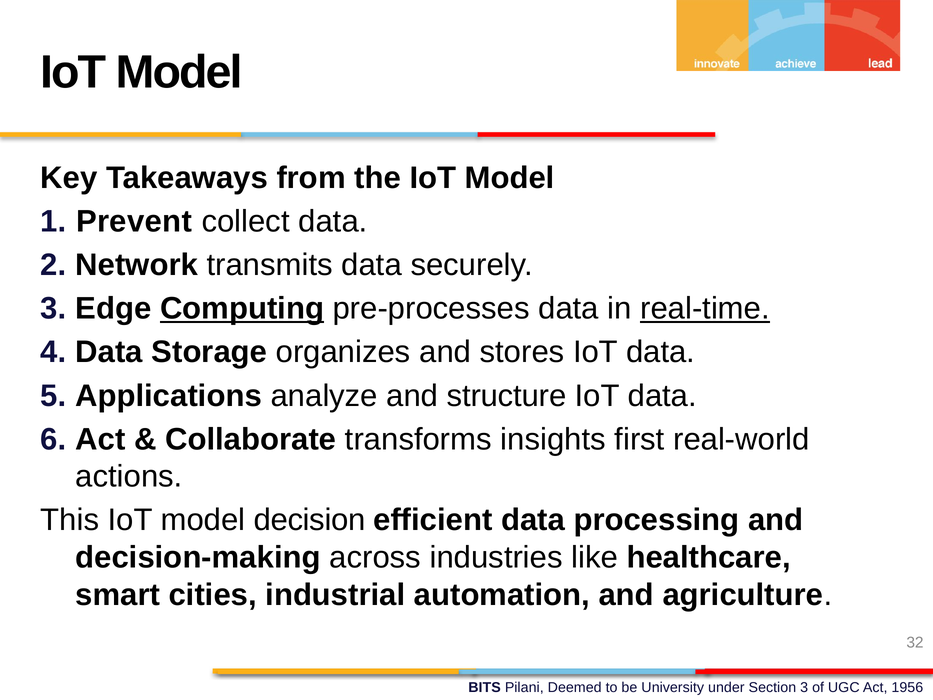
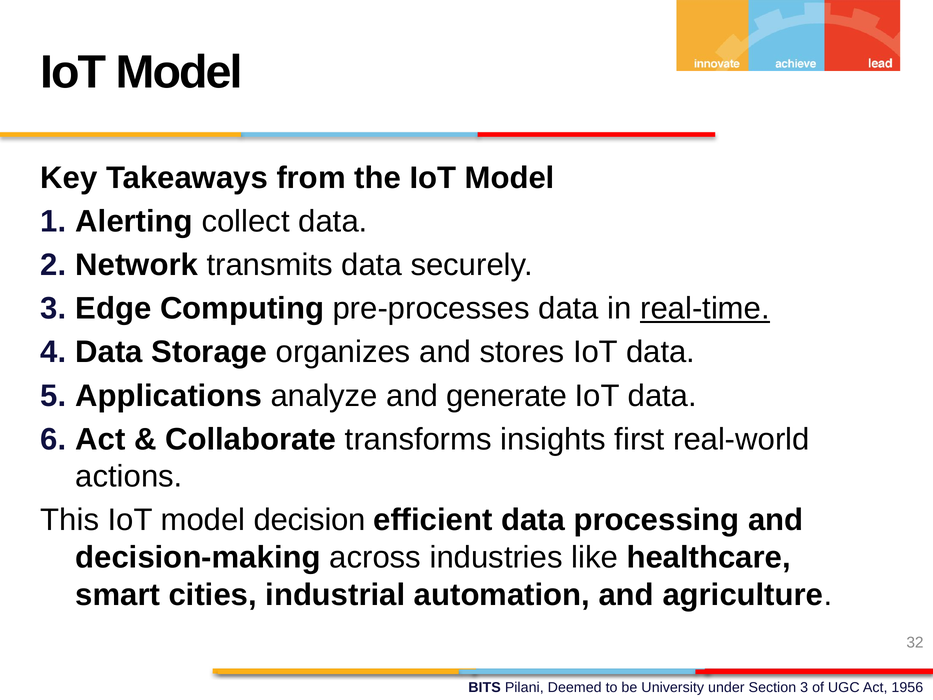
Prevent: Prevent -> Alerting
Computing underline: present -> none
structure: structure -> generate
